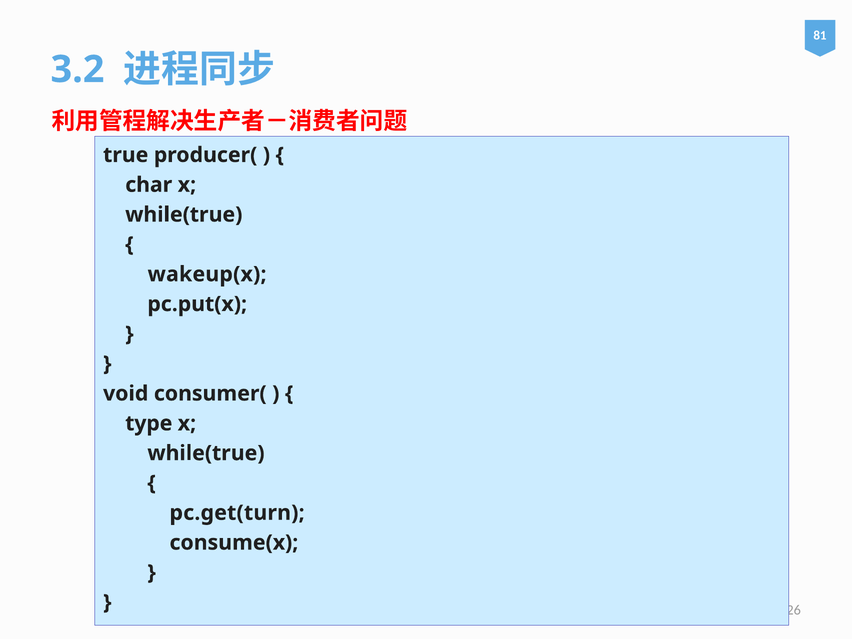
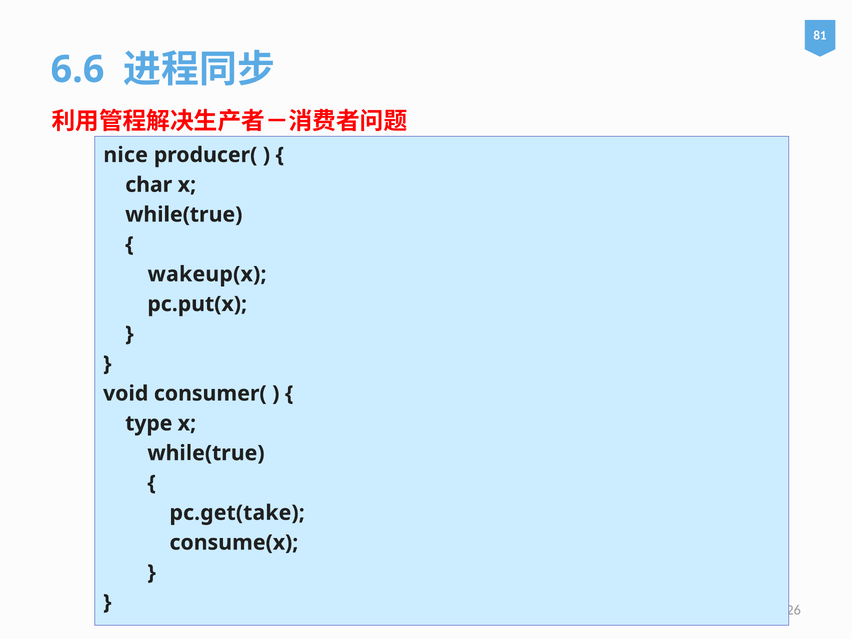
3.2: 3.2 -> 6.6
true: true -> nice
pc.get(turn: pc.get(turn -> pc.get(take
